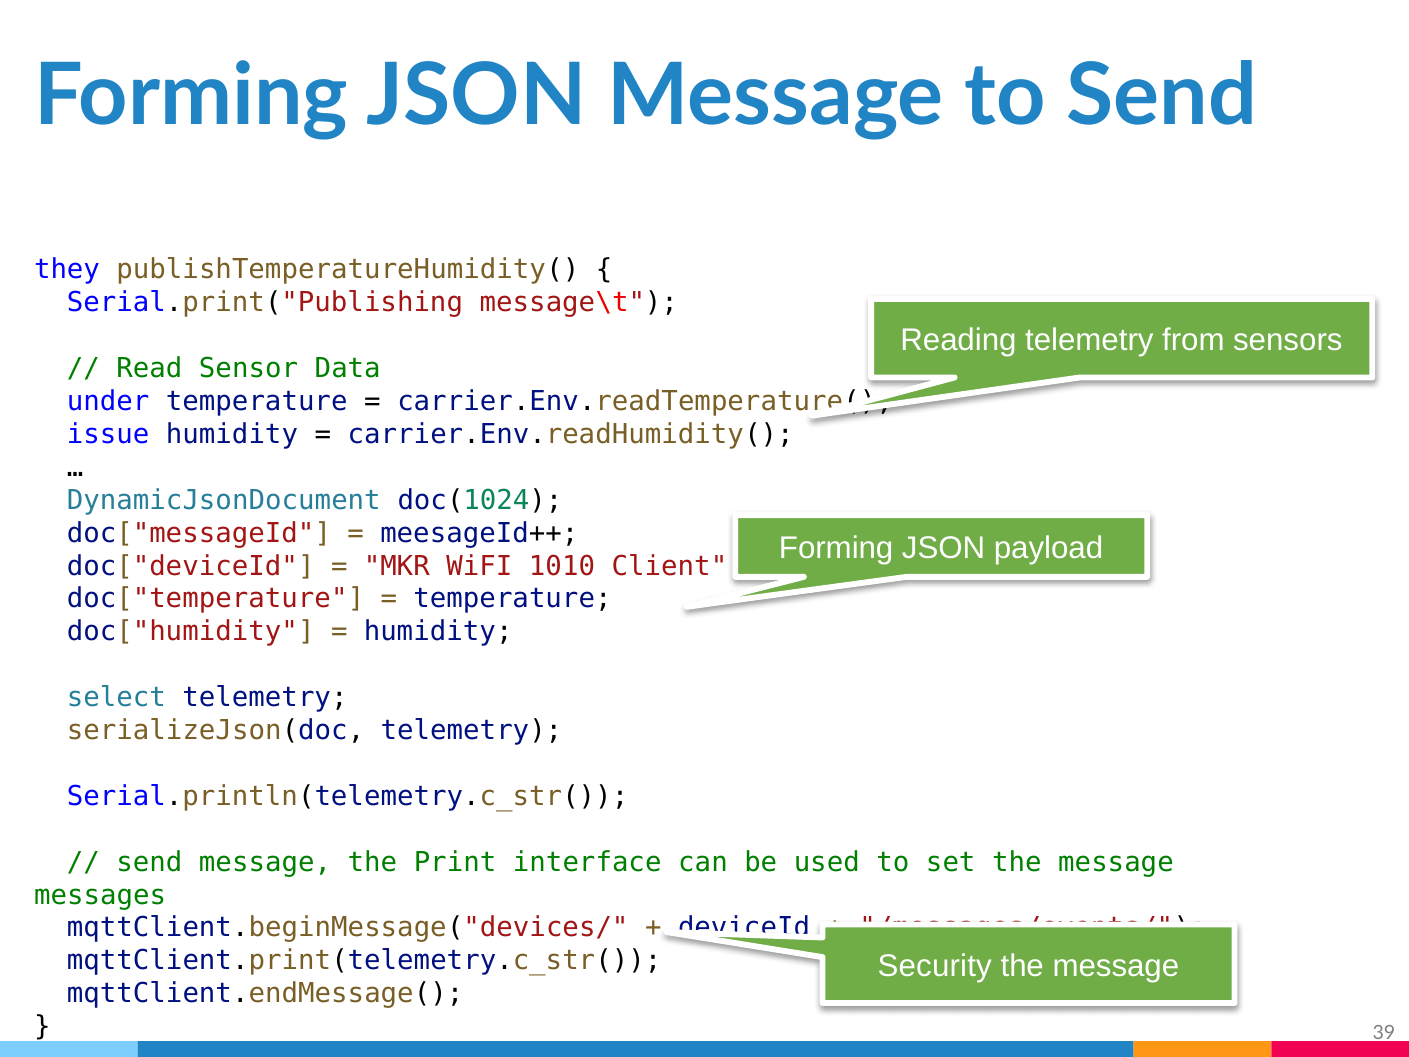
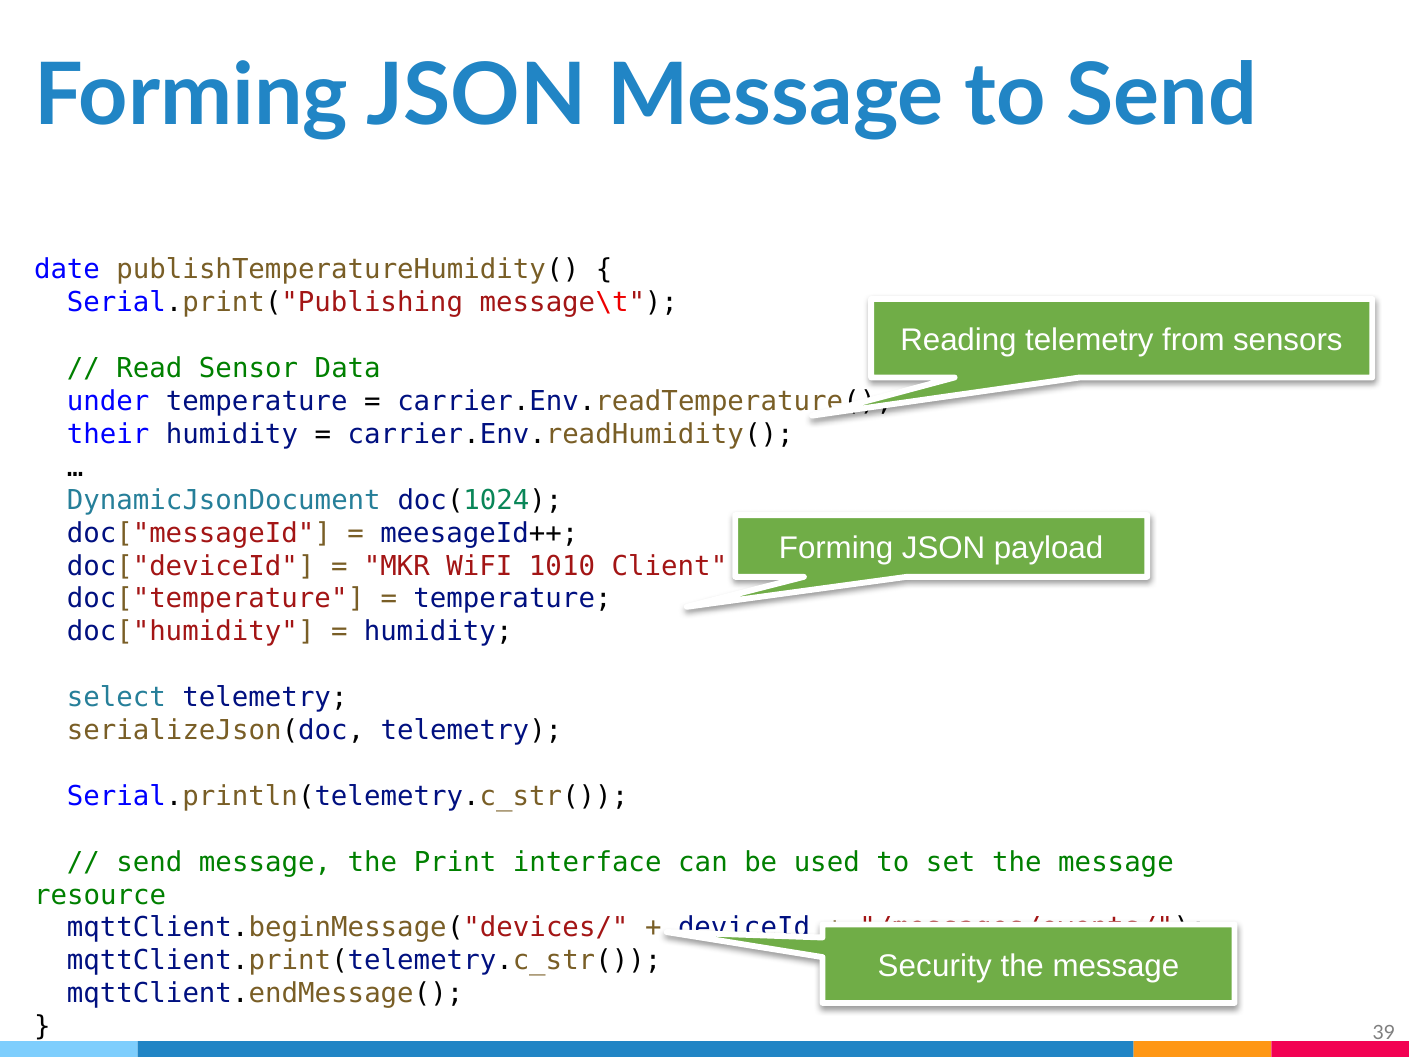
they: they -> date
issue: issue -> their
messages: messages -> resource
